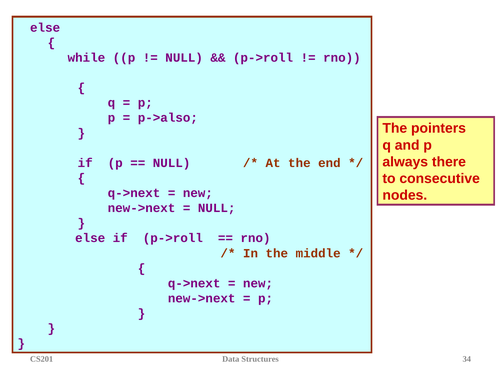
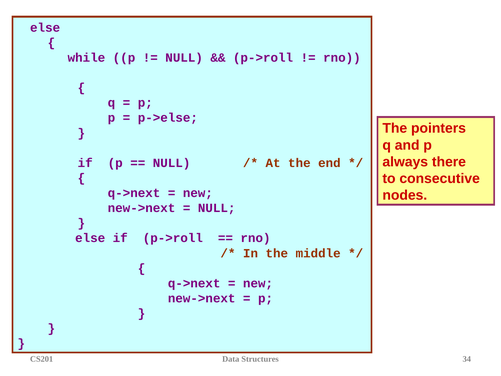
p->also: p->also -> p->else
